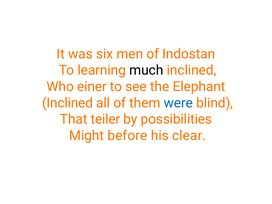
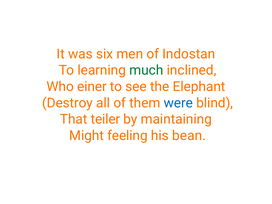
much colour: black -> green
Inclined at (68, 103): Inclined -> Destroy
possibilities: possibilities -> maintaining
before: before -> feeling
clear: clear -> bean
